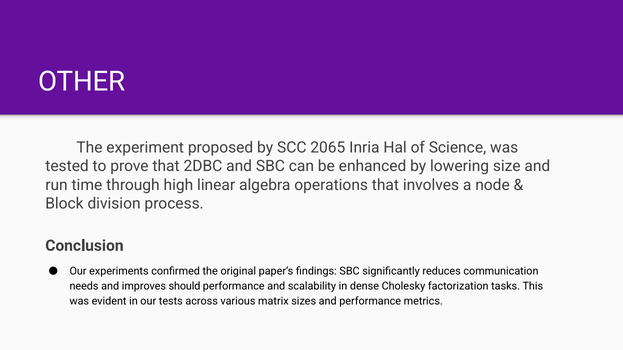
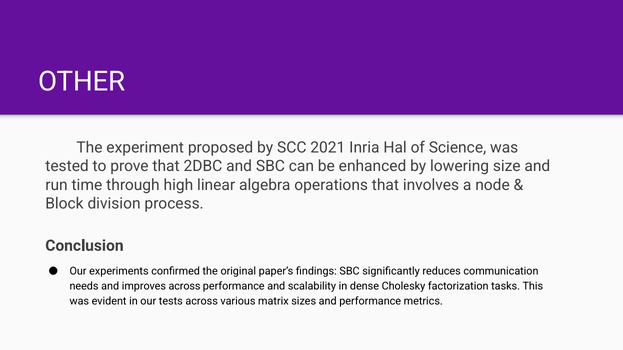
2065: 2065 -> 2021
improves should: should -> across
